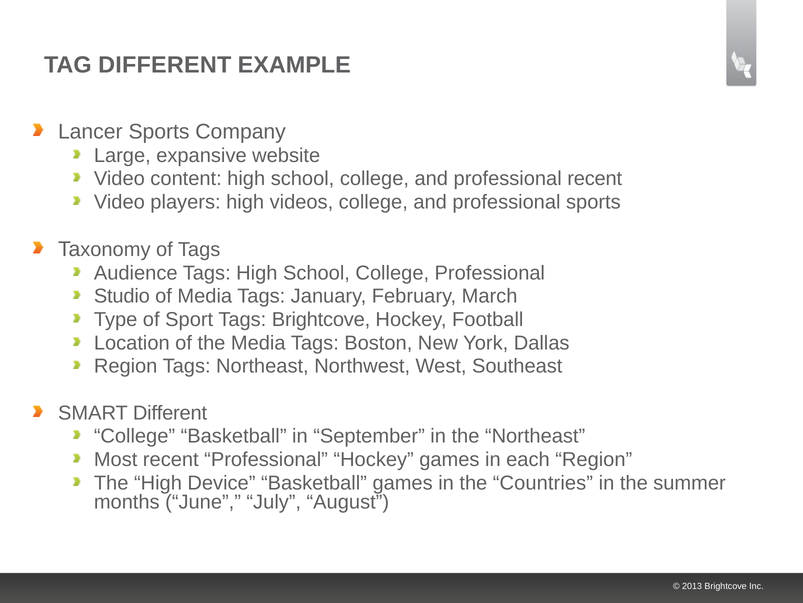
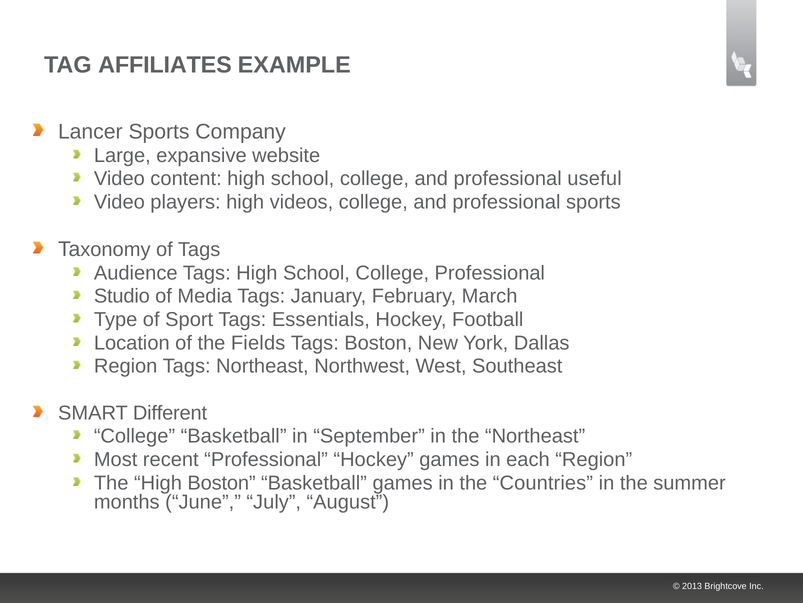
TAG DIFFERENT: DIFFERENT -> AFFILIATES
professional recent: recent -> useful
Tags Brightcove: Brightcove -> Essentials
the Media: Media -> Fields
High Device: Device -> Boston
